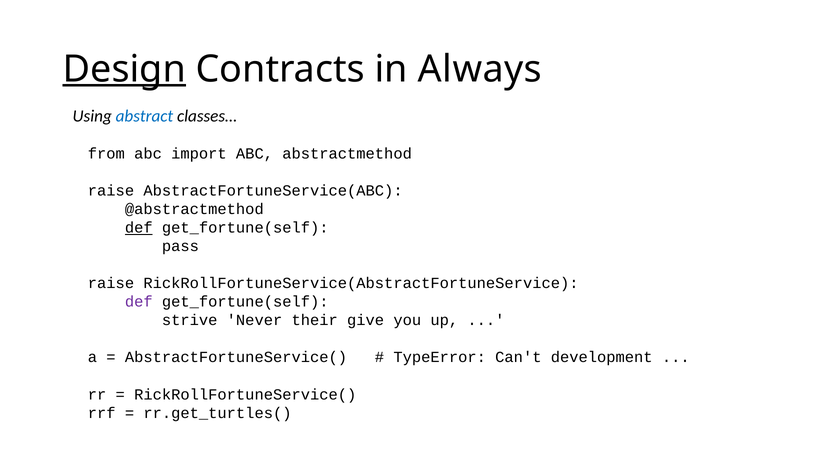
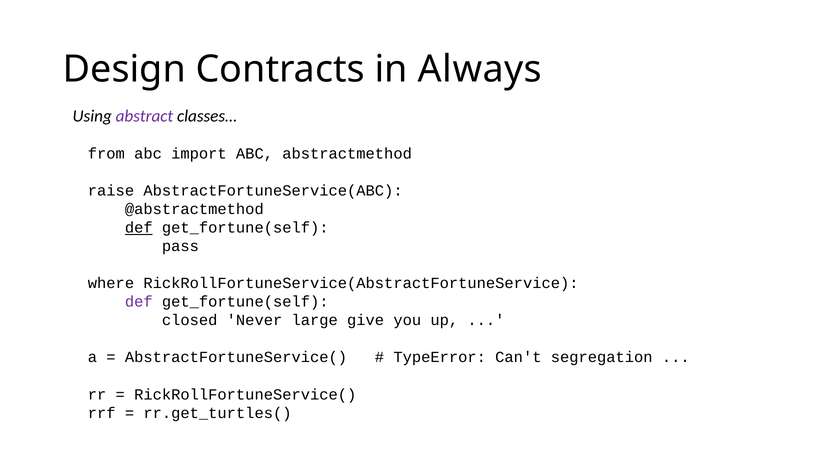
Design underline: present -> none
abstract colour: blue -> purple
raise at (111, 283): raise -> where
strive: strive -> closed
their: their -> large
development: development -> segregation
